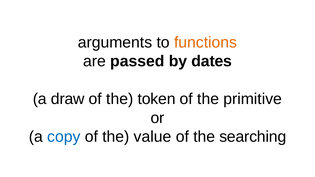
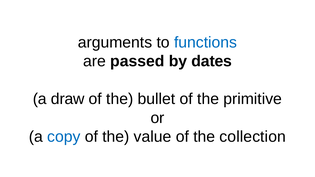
functions colour: orange -> blue
token: token -> bullet
searching: searching -> collection
